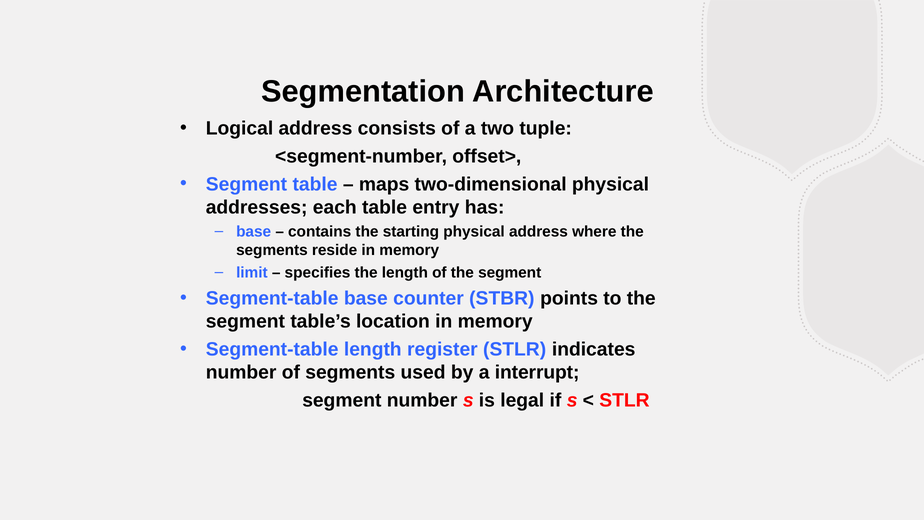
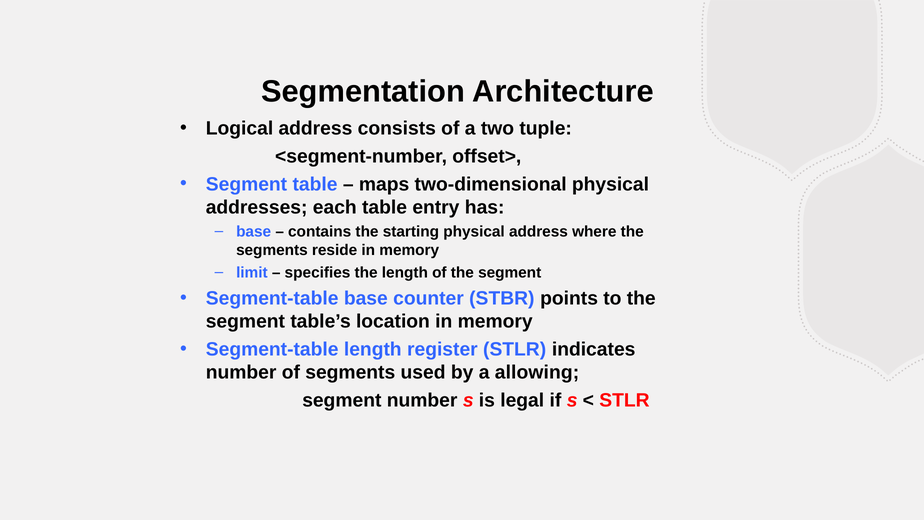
interrupt: interrupt -> allowing
